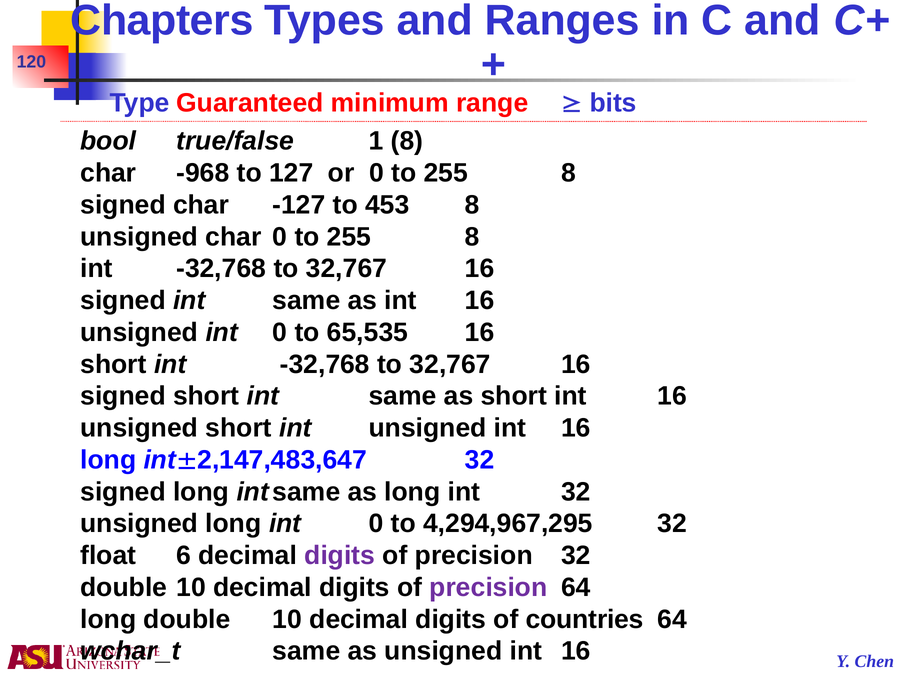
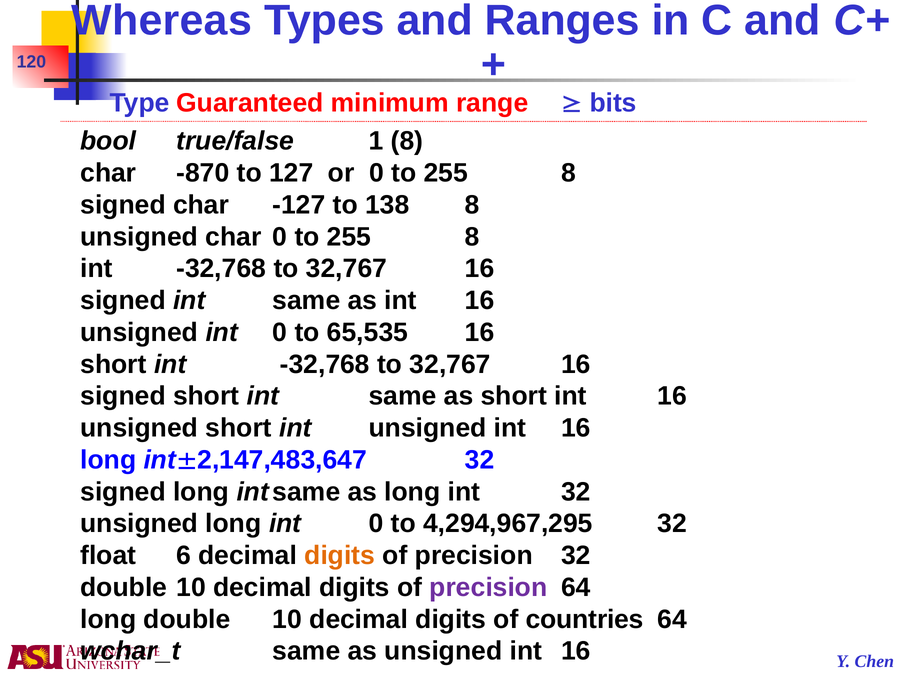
Chapters: Chapters -> Whereas
-968: -968 -> -870
453: 453 -> 138
digits at (340, 555) colour: purple -> orange
